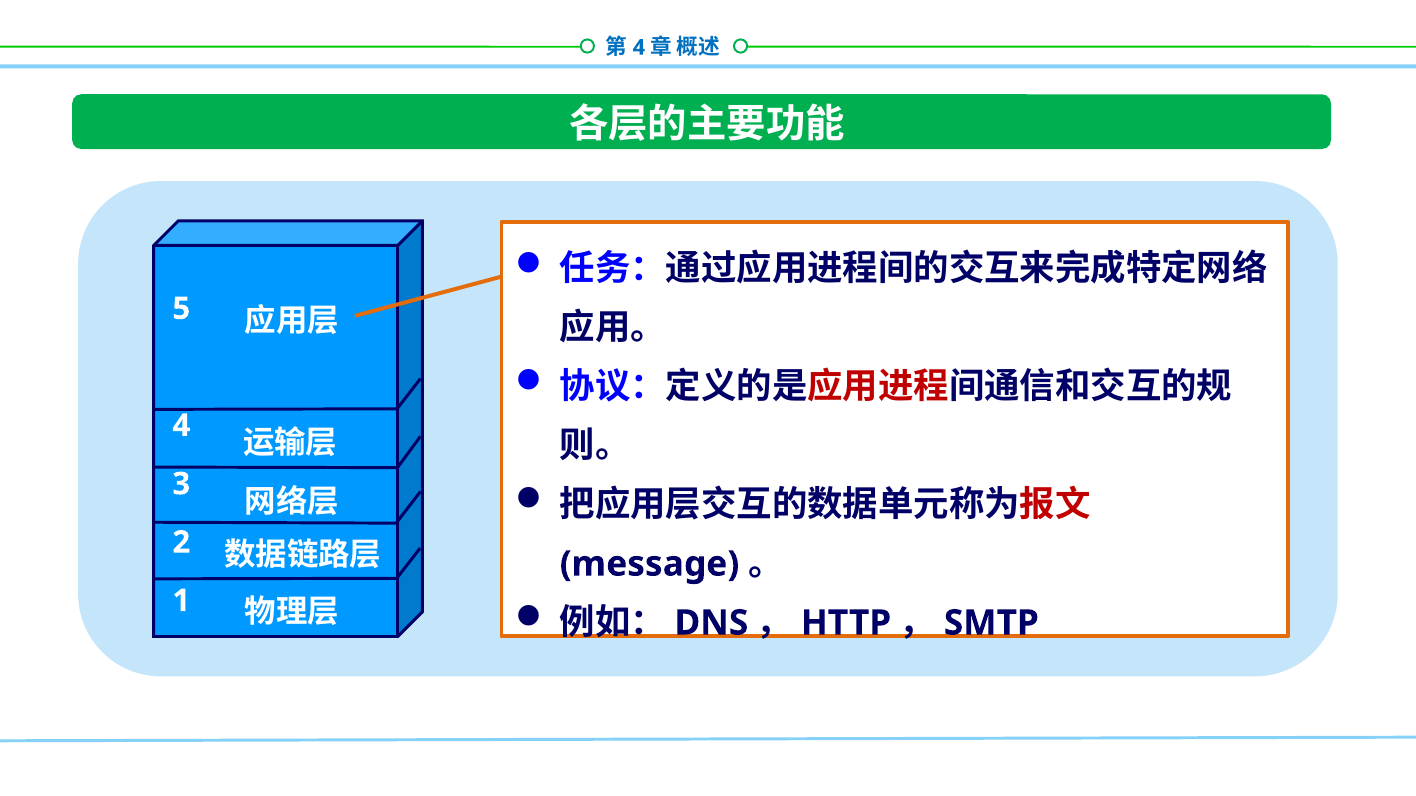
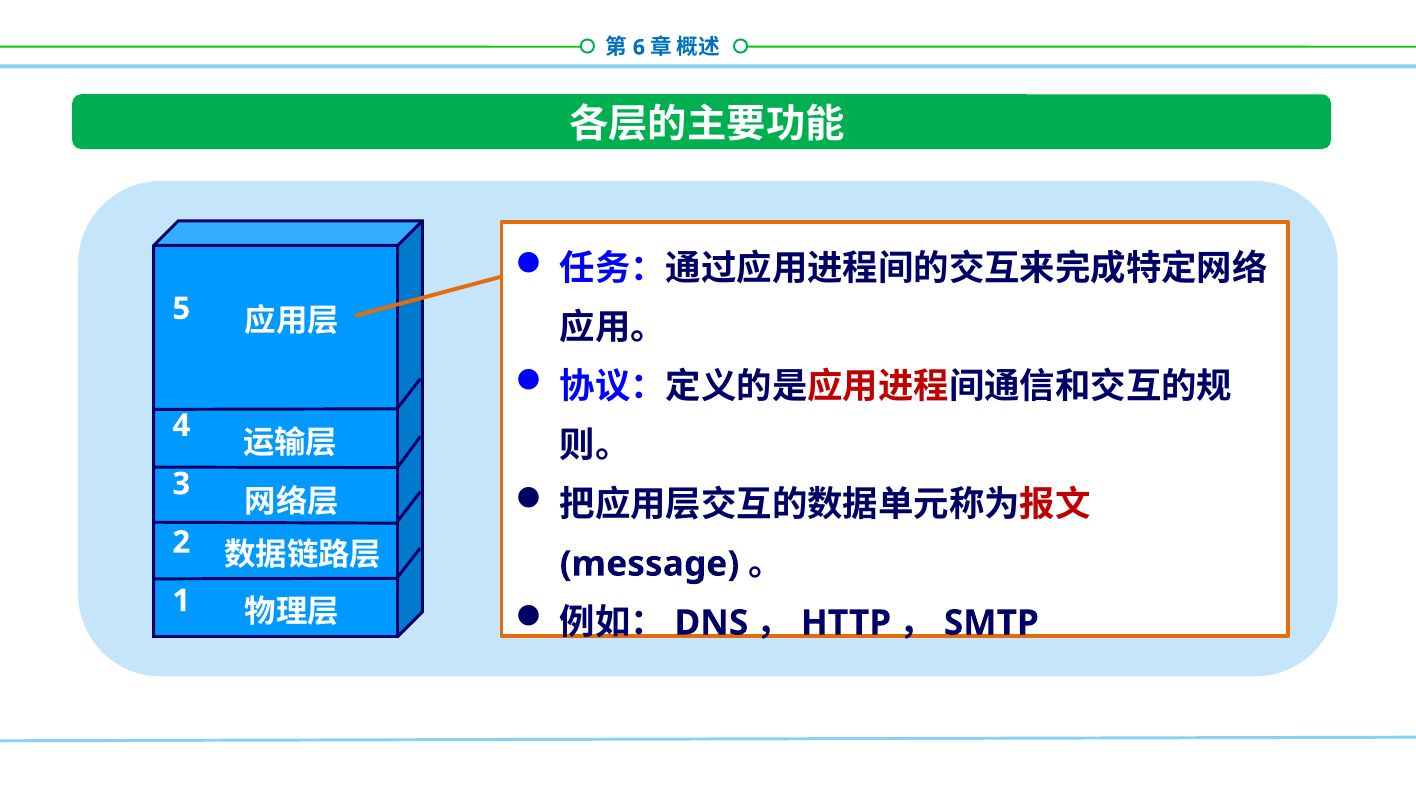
4 at (639, 47): 4 -> 6
